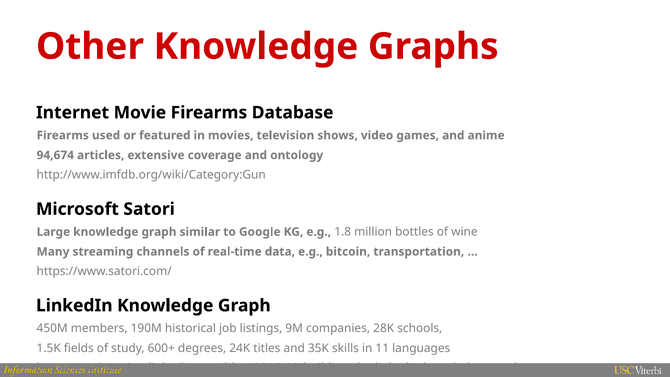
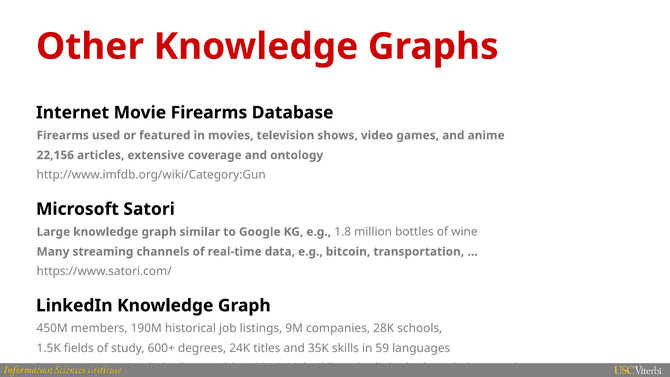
94,674: 94,674 -> 22,156
11: 11 -> 59
